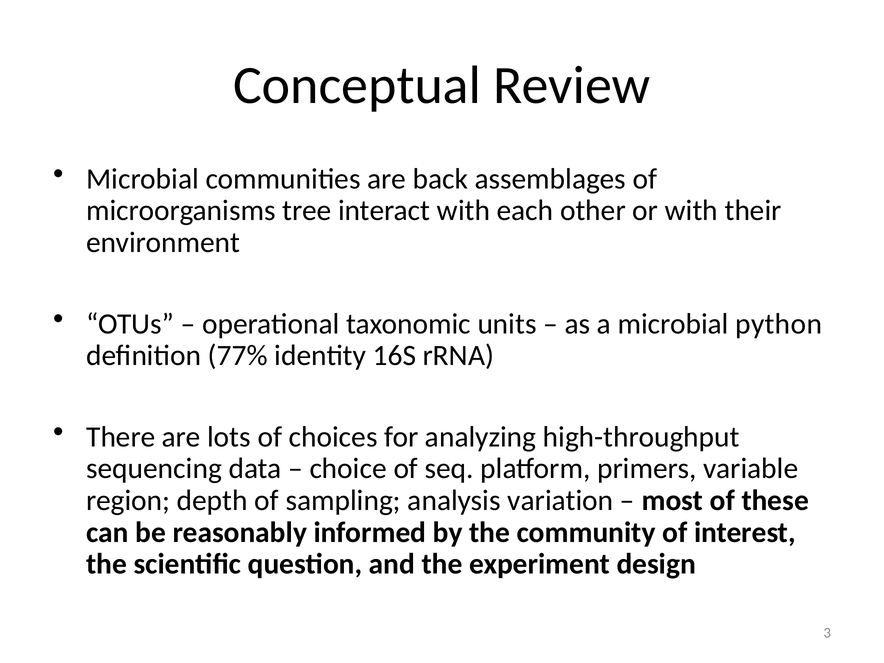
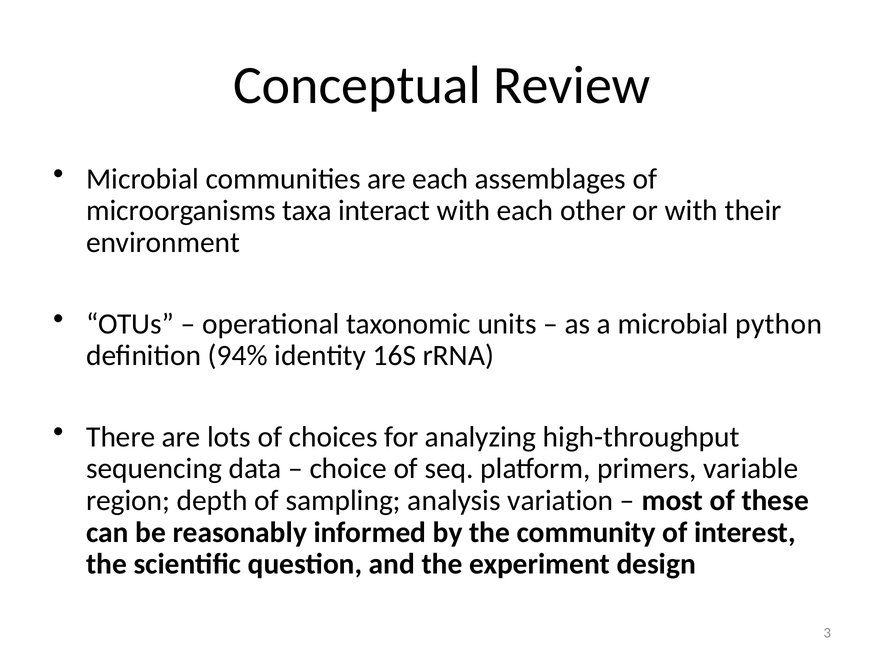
are back: back -> each
tree: tree -> taxa
77%: 77% -> 94%
